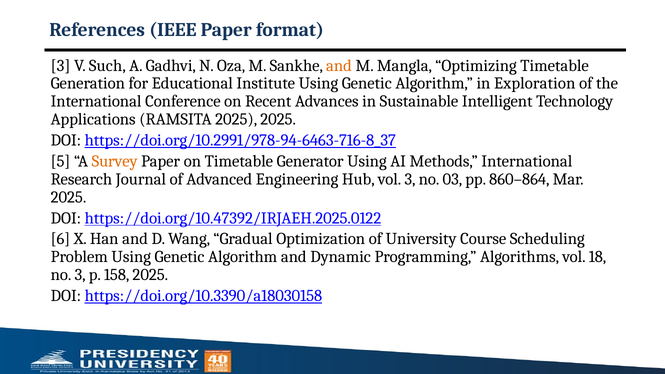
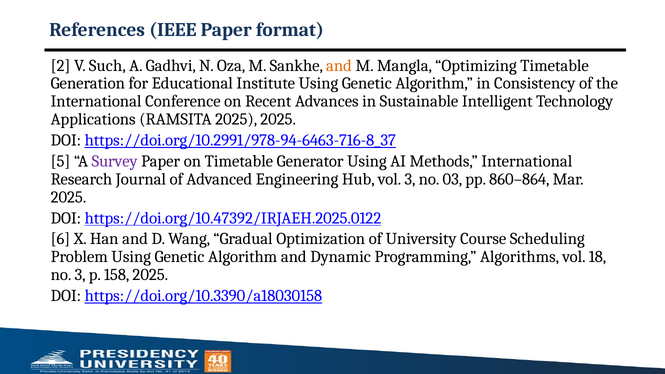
3 at (61, 66): 3 -> 2
Exploration: Exploration -> Consistency
Survey colour: orange -> purple
